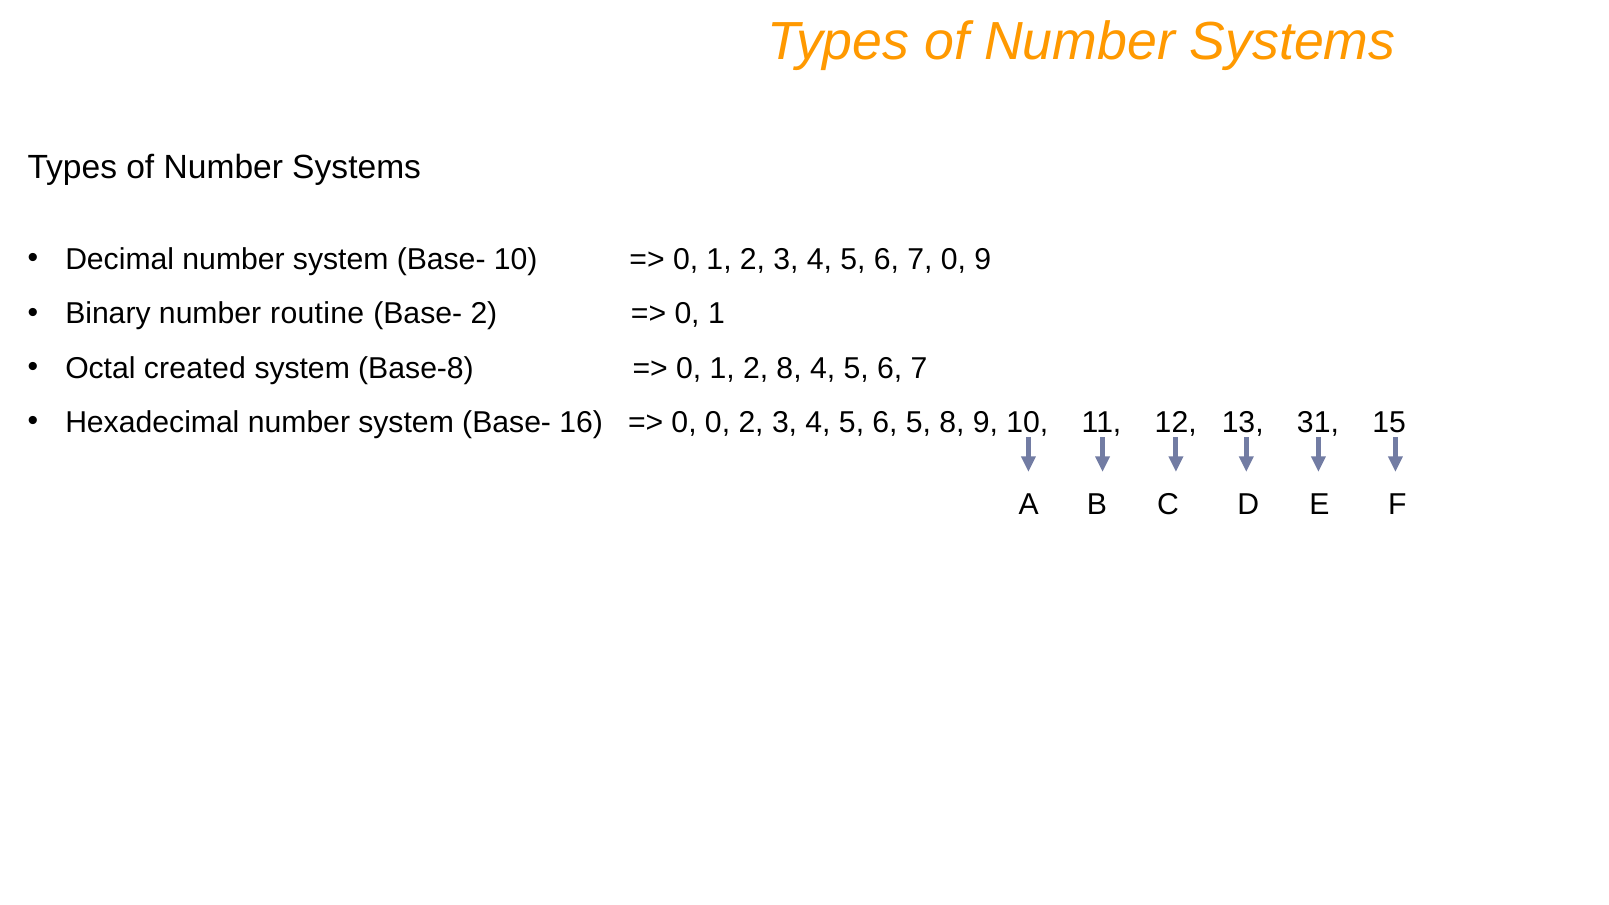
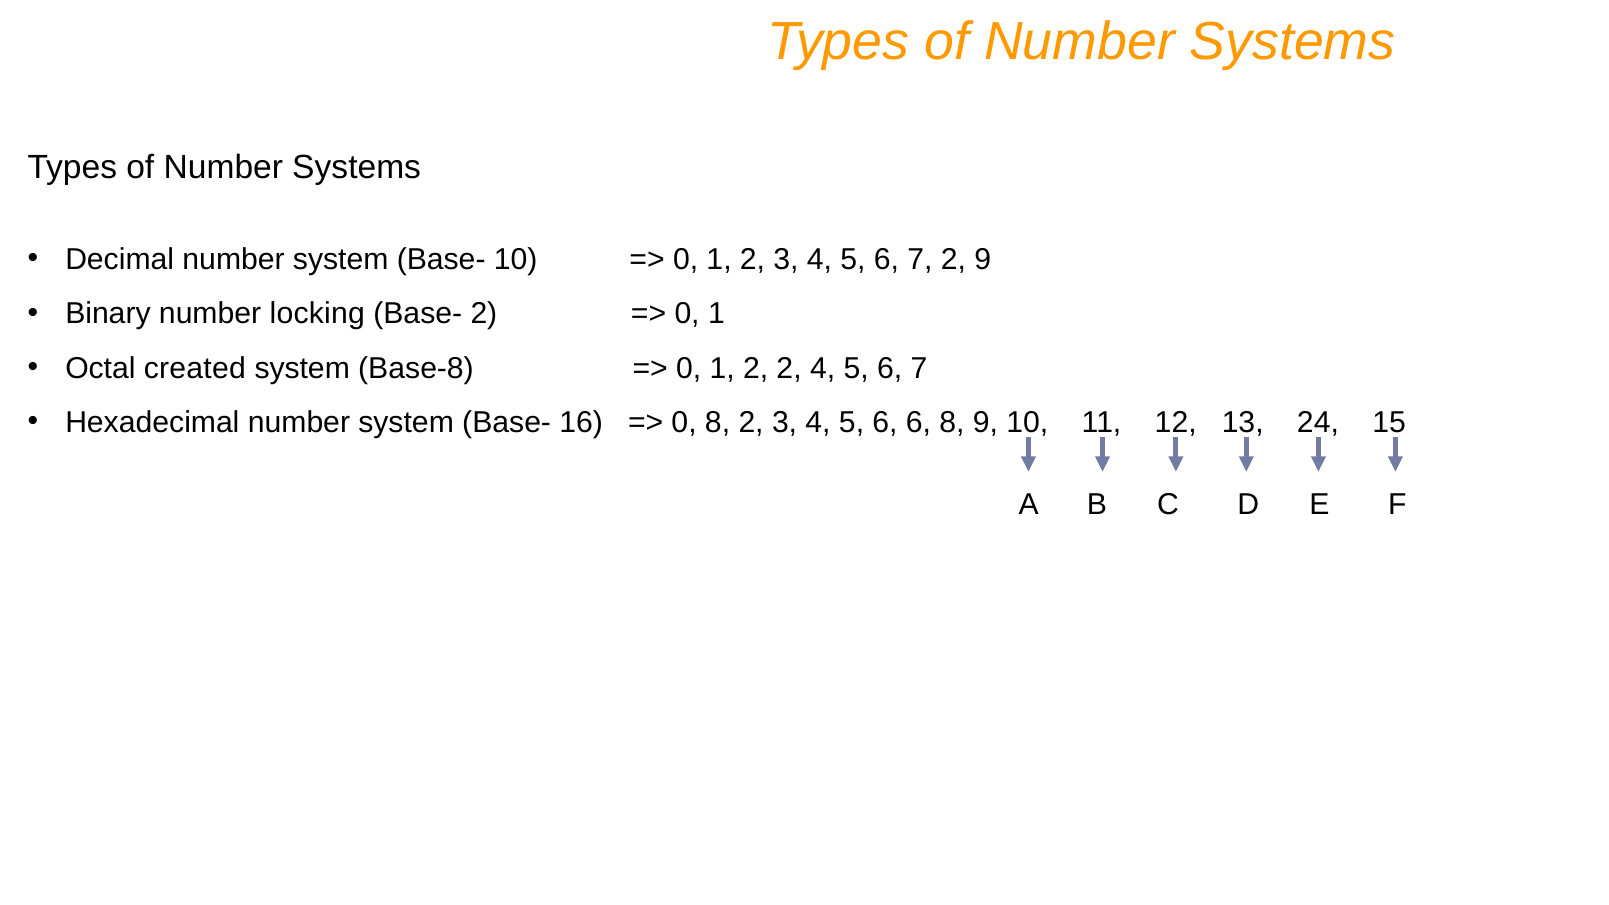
7 0: 0 -> 2
routine: routine -> locking
2 8: 8 -> 2
0 0: 0 -> 8
6 5: 5 -> 6
31: 31 -> 24
